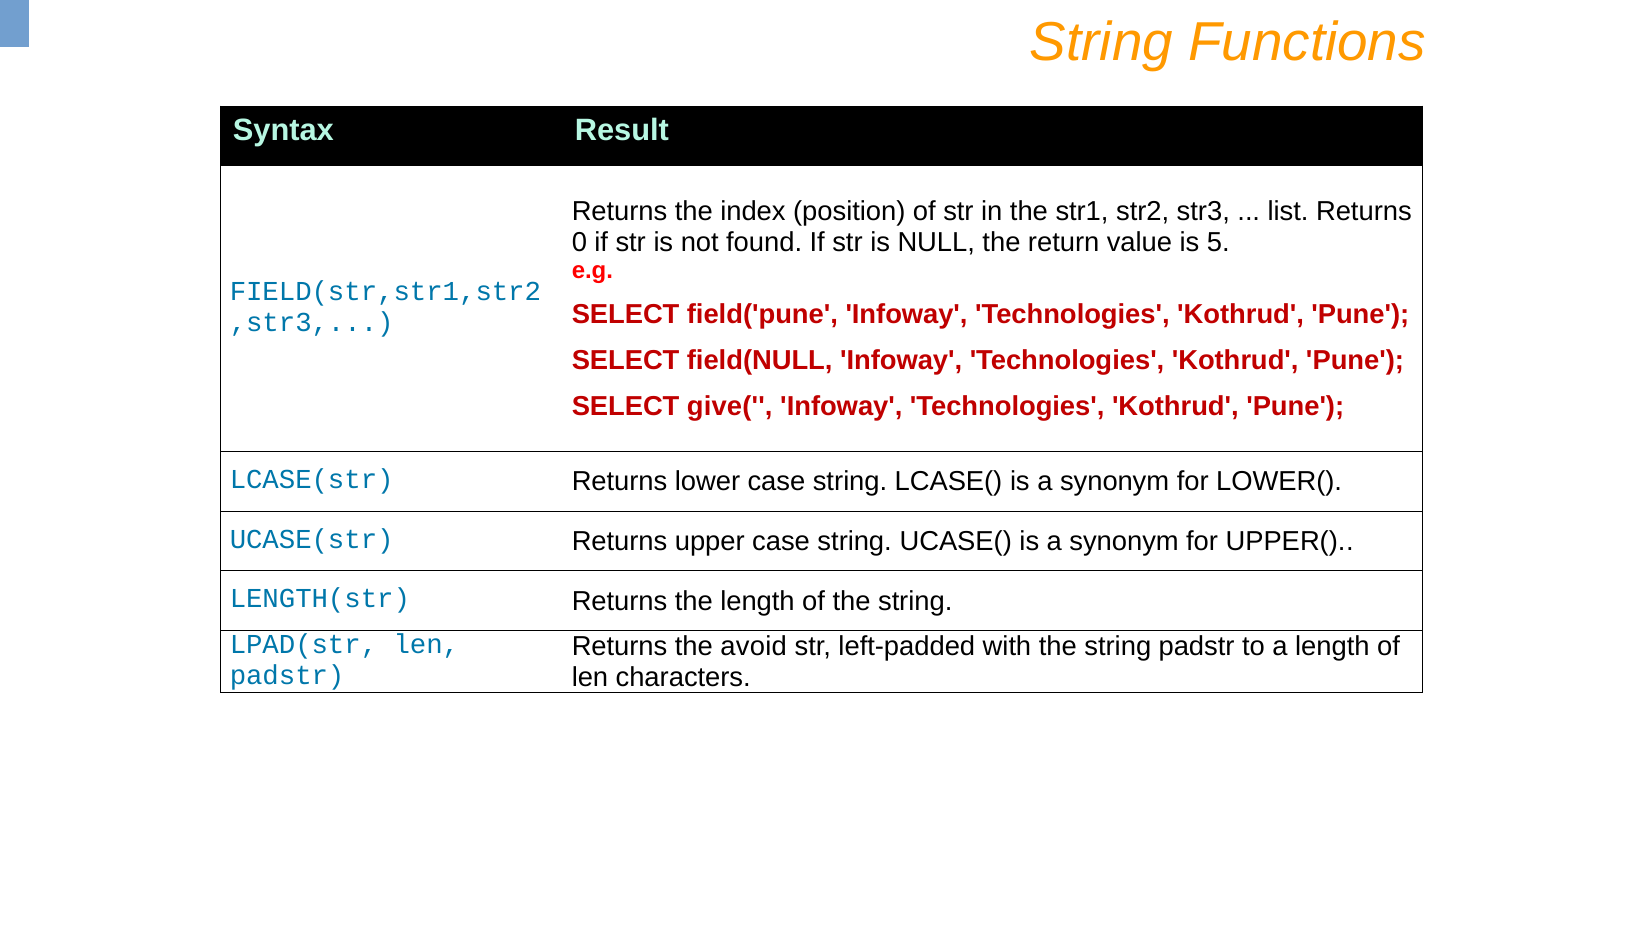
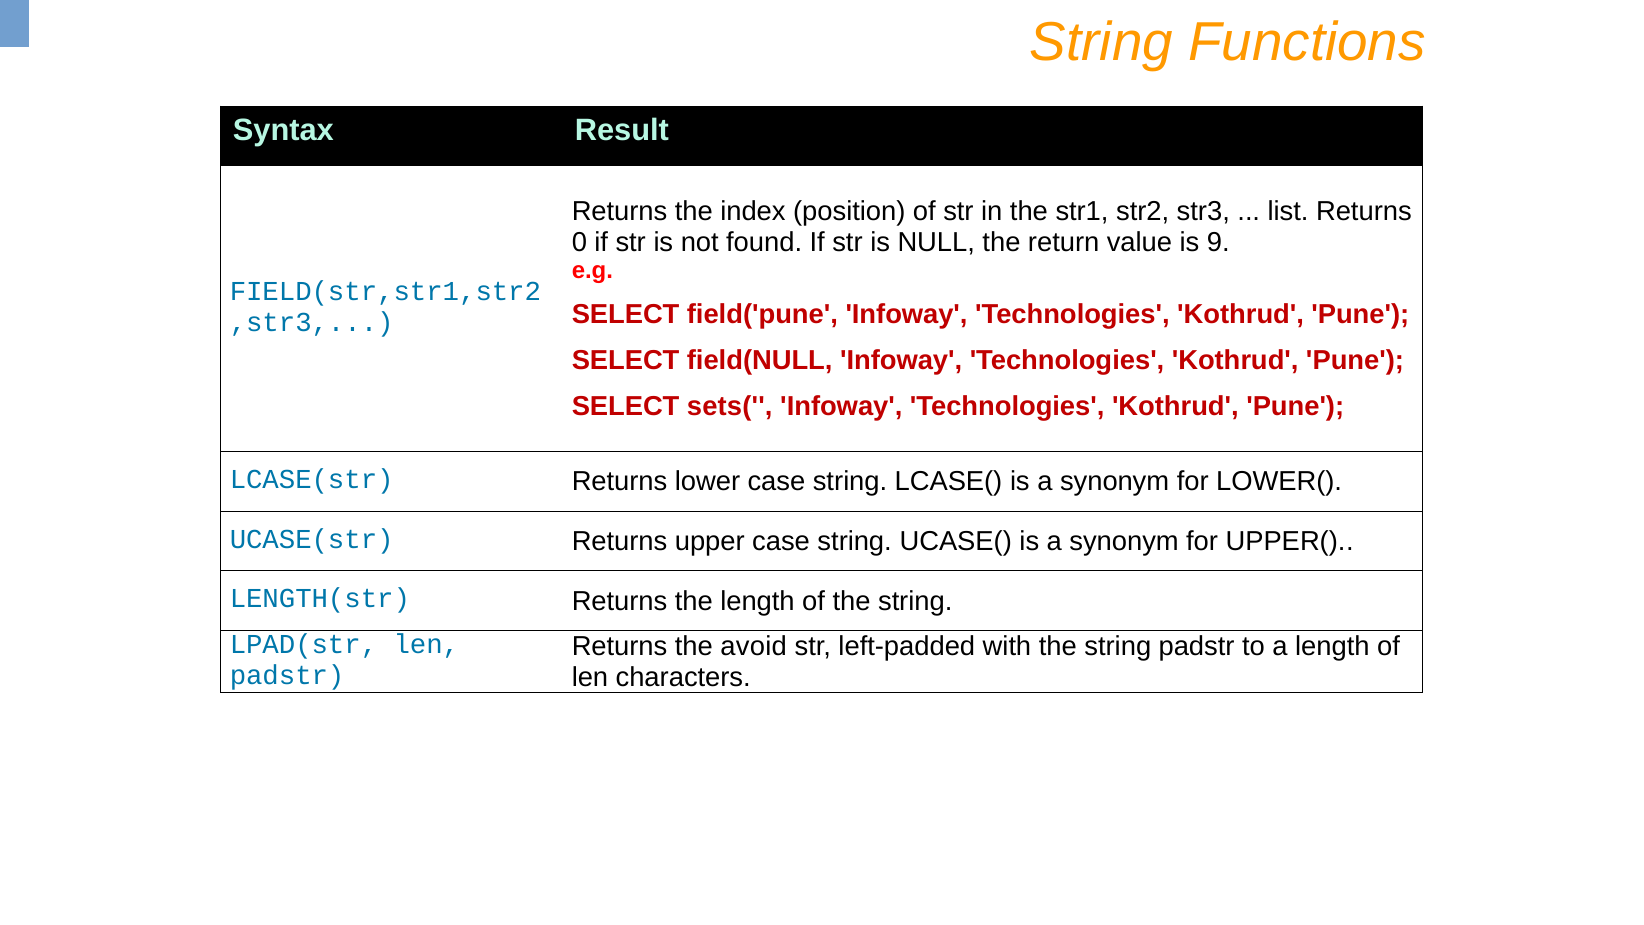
5: 5 -> 9
give(: give( -> sets(
